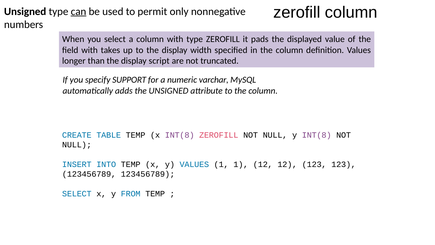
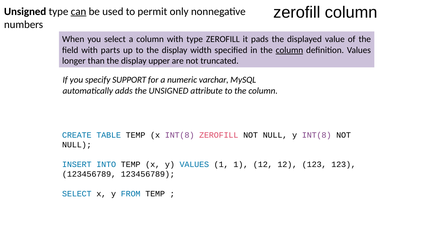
takes: takes -> parts
column at (289, 50) underline: none -> present
script: script -> upper
